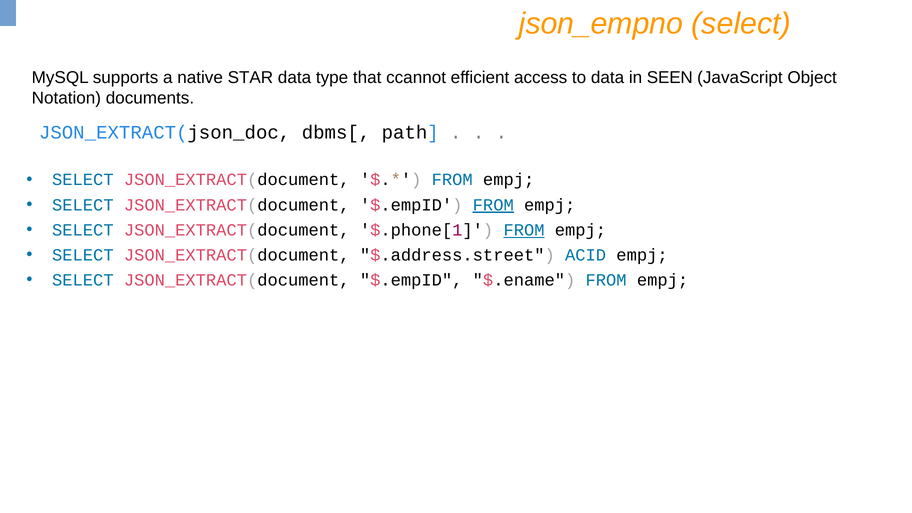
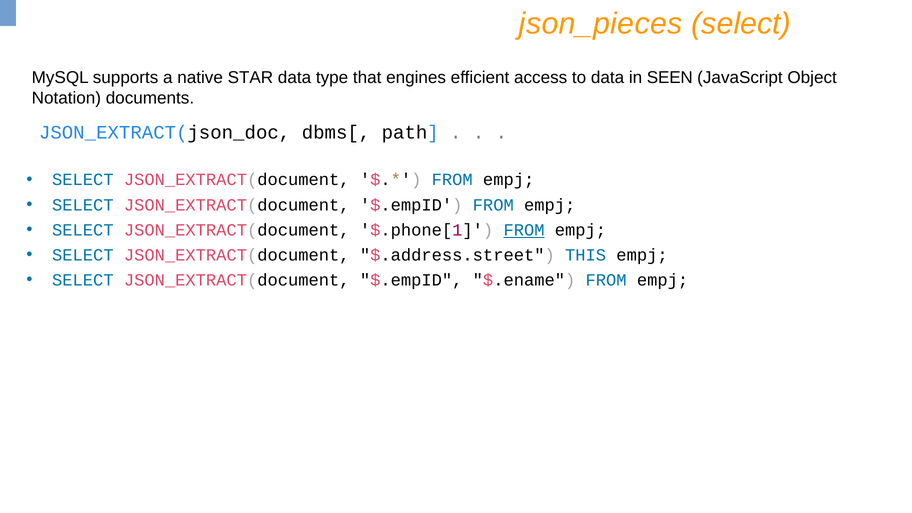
json_empno: json_empno -> json_pieces
ccannot: ccannot -> engines
FROM at (493, 205) underline: present -> none
ACID: ACID -> THIS
